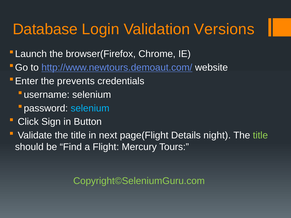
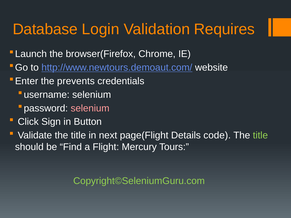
Versions: Versions -> Requires
selenium at (90, 108) colour: light blue -> pink
night: night -> code
